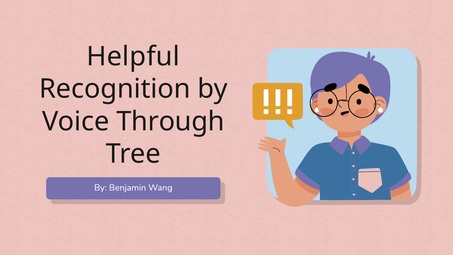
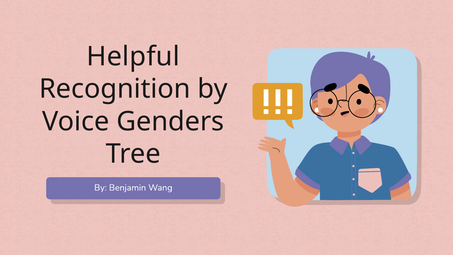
Through: Through -> Genders
